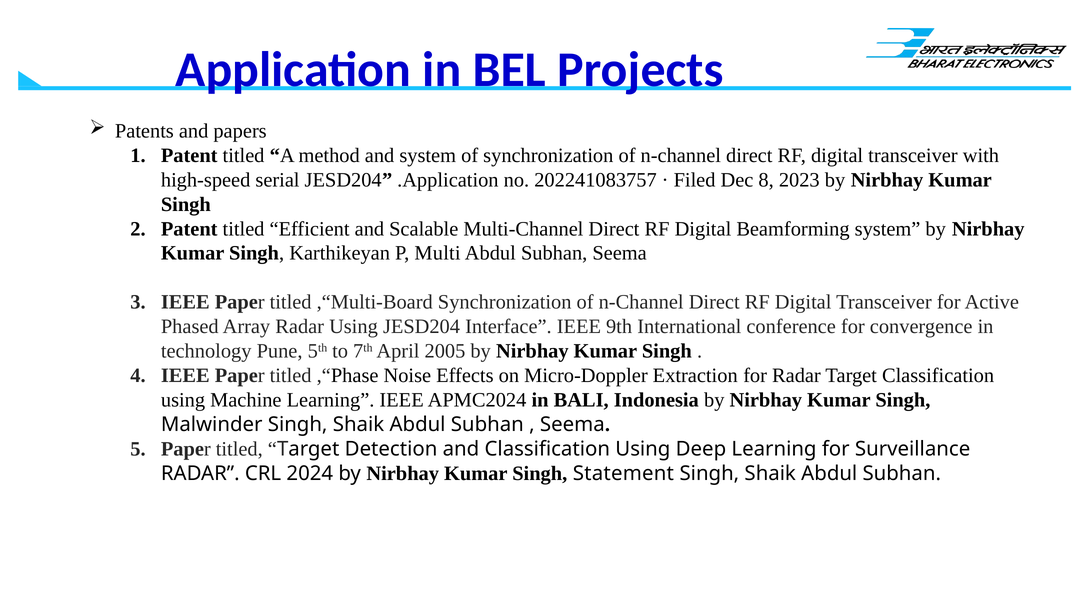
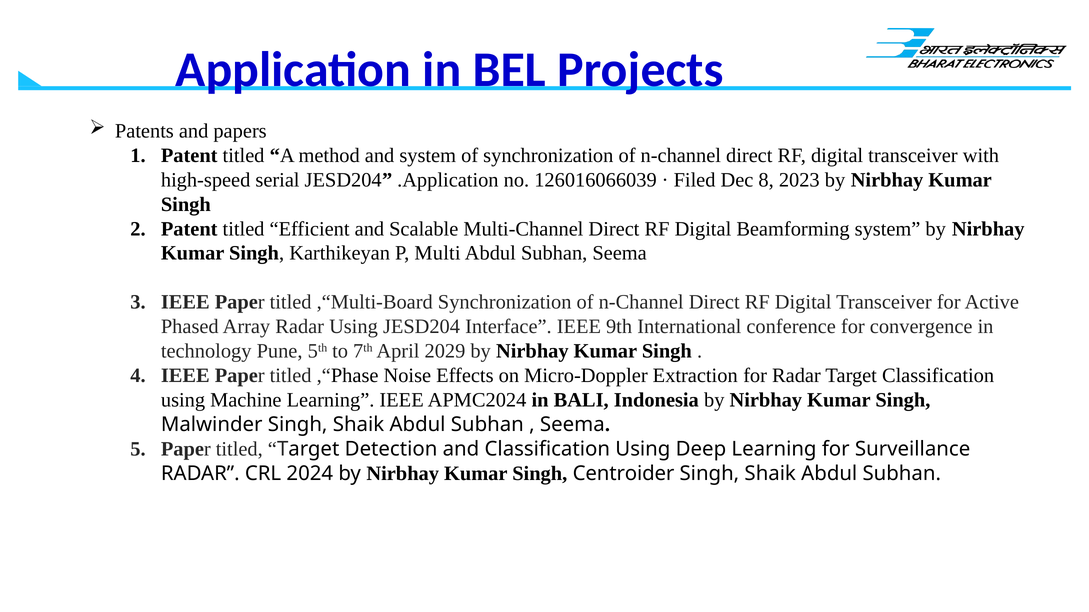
202241083757: 202241083757 -> 126016066039
2005: 2005 -> 2029
Statement: Statement -> Centroider
